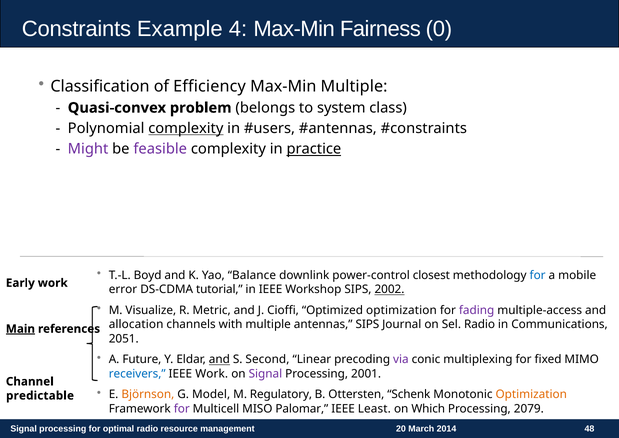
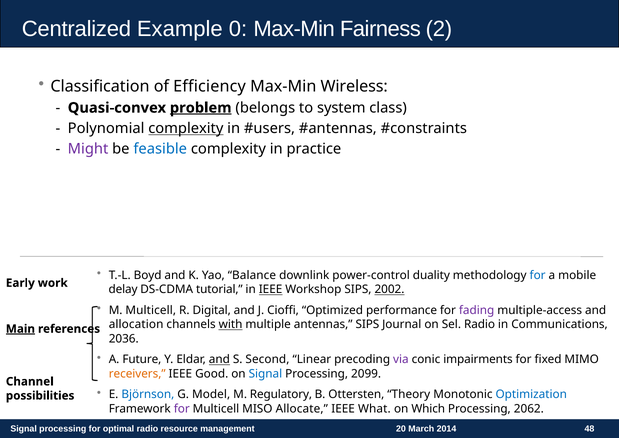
Constraints: Constraints -> Centralized
4: 4 -> 0
0: 0 -> 2
Max-Min Multiple: Multiple -> Wireless
problem underline: none -> present
feasible colour: purple -> blue
practice underline: present -> none
closest: closest -> duality
error: error -> delay
IEEE at (271, 289) underline: none -> present
M Visualize: Visualize -> Multicell
Metric: Metric -> Digital
Optimized optimization: optimization -> performance
with underline: none -> present
2051: 2051 -> 2036
multiplexing: multiplexing -> impairments
receivers colour: blue -> orange
IEEE Work: Work -> Good
Signal at (265, 373) colour: purple -> blue
2001: 2001 -> 2099
Björnson colour: orange -> blue
Schenk: Schenk -> Theory
Optimization at (531, 394) colour: orange -> blue
predictable: predictable -> possibilities
Palomar: Palomar -> Allocate
Least: Least -> What
2079: 2079 -> 2062
